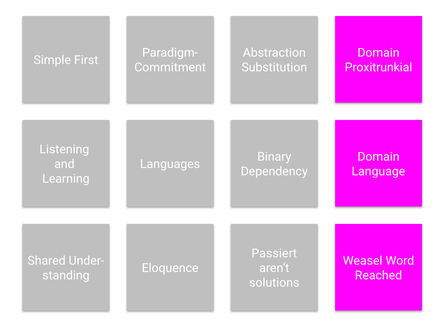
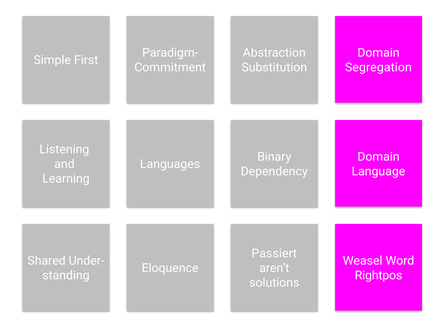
Proxitrunkial: Proxitrunkial -> Segregation
Reached: Reached -> Rightpos
